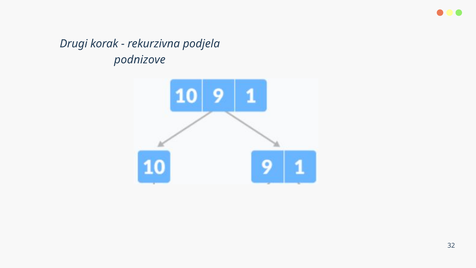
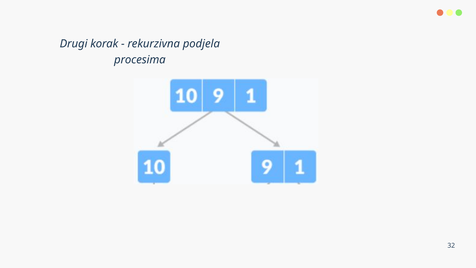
podnizove: podnizove -> procesima
